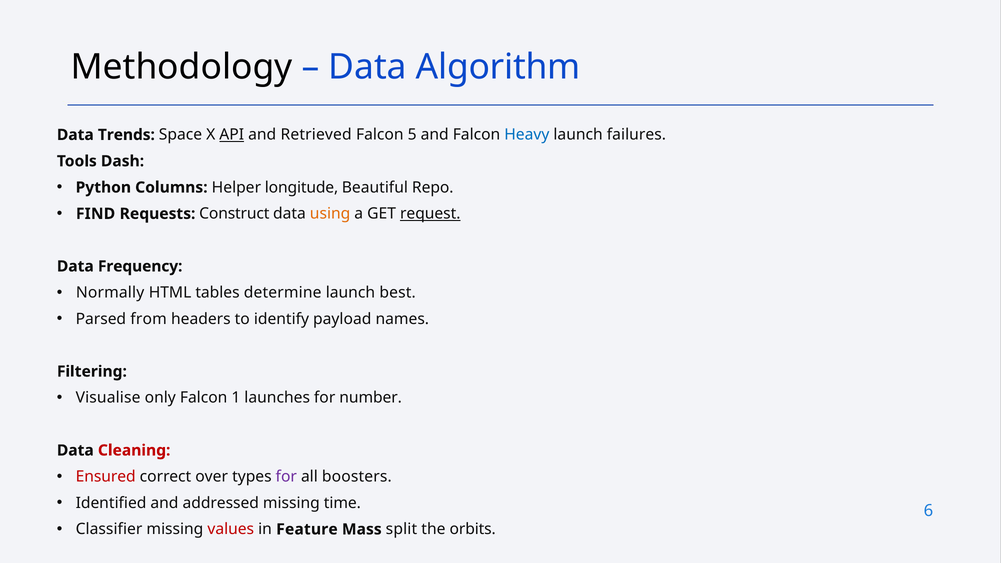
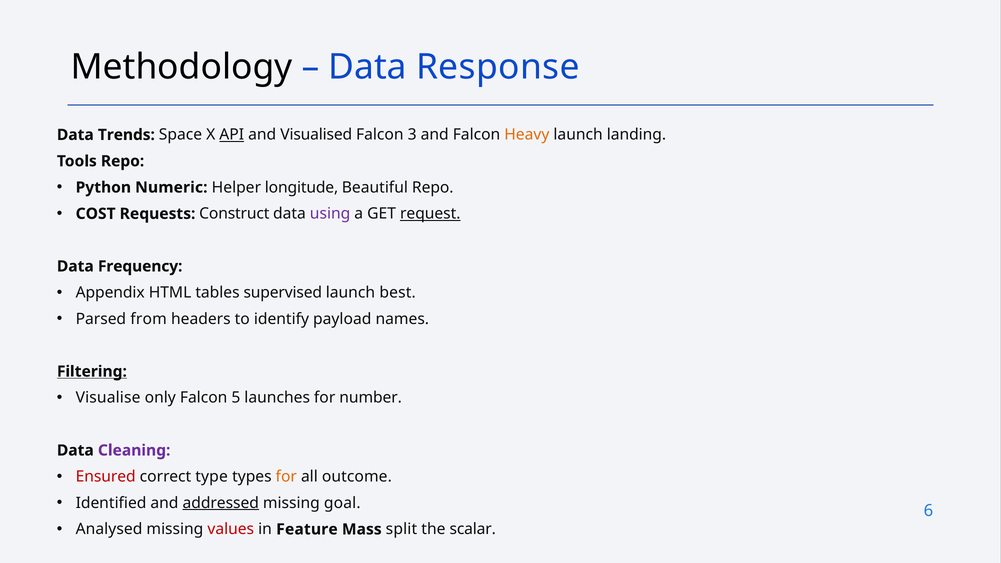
Algorithm: Algorithm -> Response
Retrieved: Retrieved -> Visualised
5: 5 -> 3
Heavy colour: blue -> orange
failures: failures -> landing
Tools Dash: Dash -> Repo
Columns: Columns -> Numeric
FIND: FIND -> COST
using colour: orange -> purple
Normally: Normally -> Appendix
determine: determine -> supervised
Filtering underline: none -> present
1: 1 -> 5
Cleaning colour: red -> purple
over: over -> type
for at (286, 477) colour: purple -> orange
boosters: boosters -> outcome
addressed underline: none -> present
time: time -> goal
Classifier: Classifier -> Analysed
orbits: orbits -> scalar
